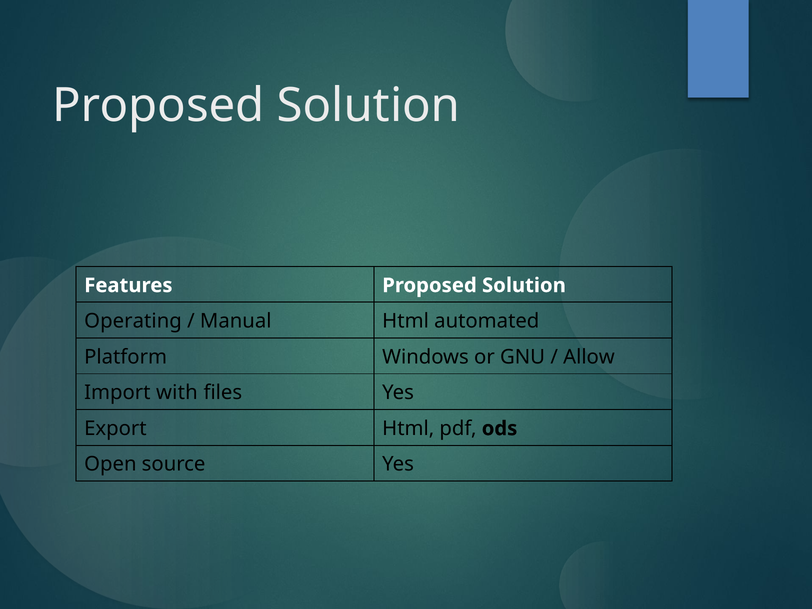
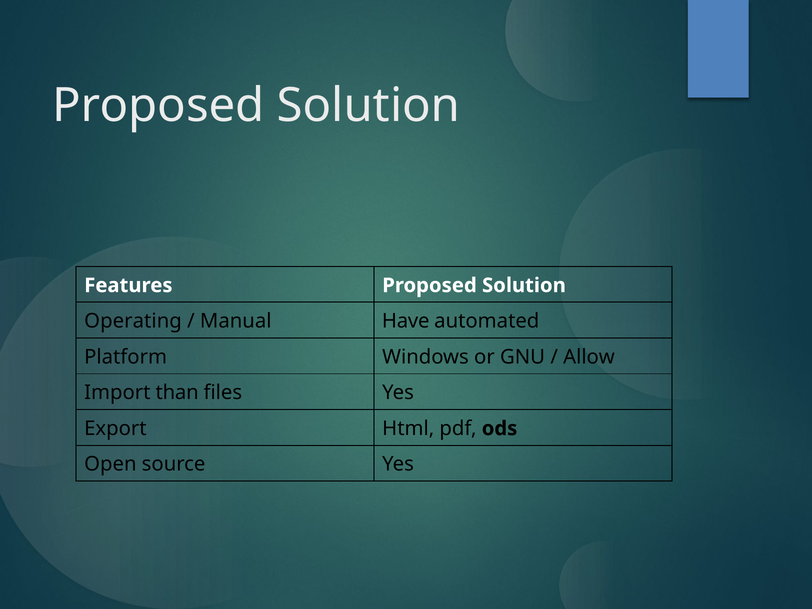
Manual Html: Html -> Have
with: with -> than
